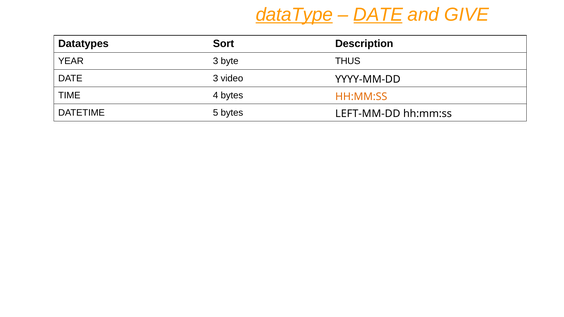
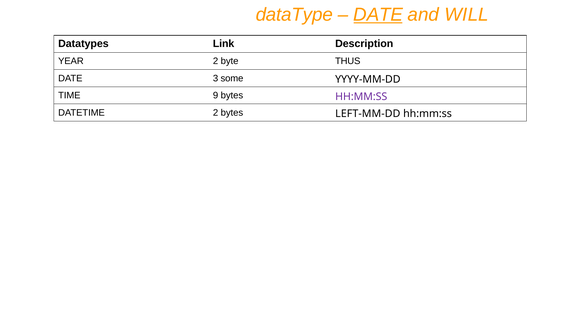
dataType underline: present -> none
GIVE: GIVE -> WILL
Sort: Sort -> Link
YEAR 3: 3 -> 2
video: video -> some
4: 4 -> 9
HH:MM:SS at (361, 97) colour: orange -> purple
DATETIME 5: 5 -> 2
